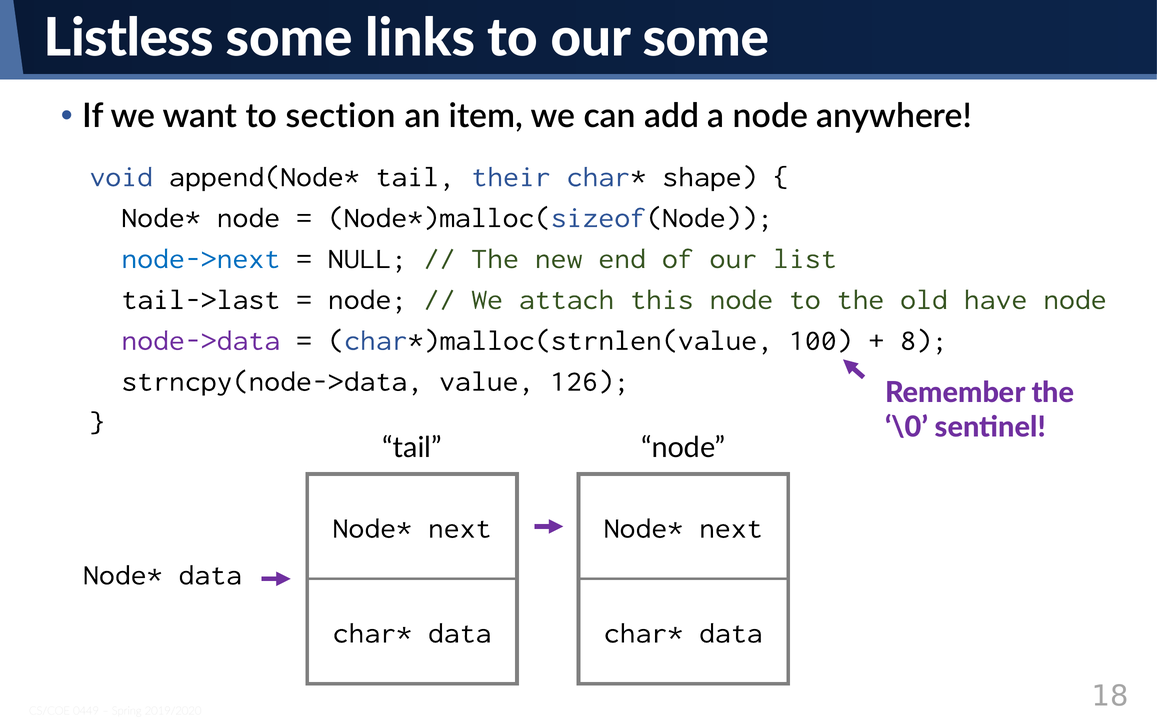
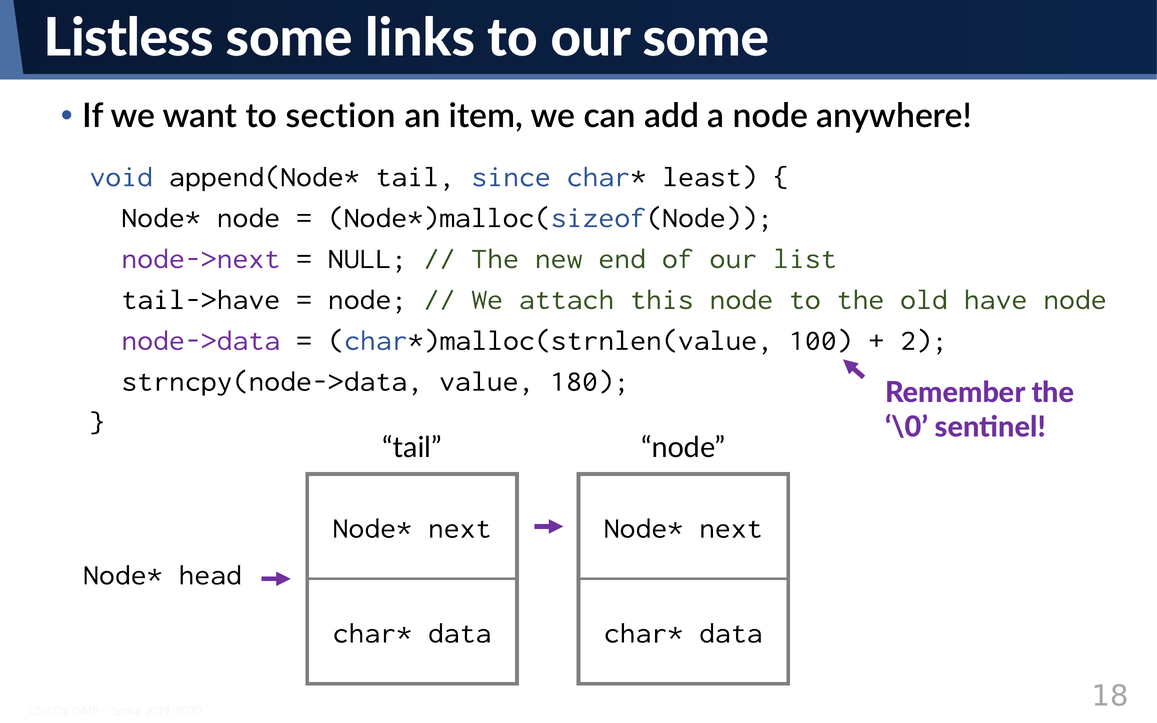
their: their -> since
shape: shape -> least
node->next colour: blue -> purple
tail->last: tail->last -> tail->have
8: 8 -> 2
126: 126 -> 180
data at (210, 575): data -> head
